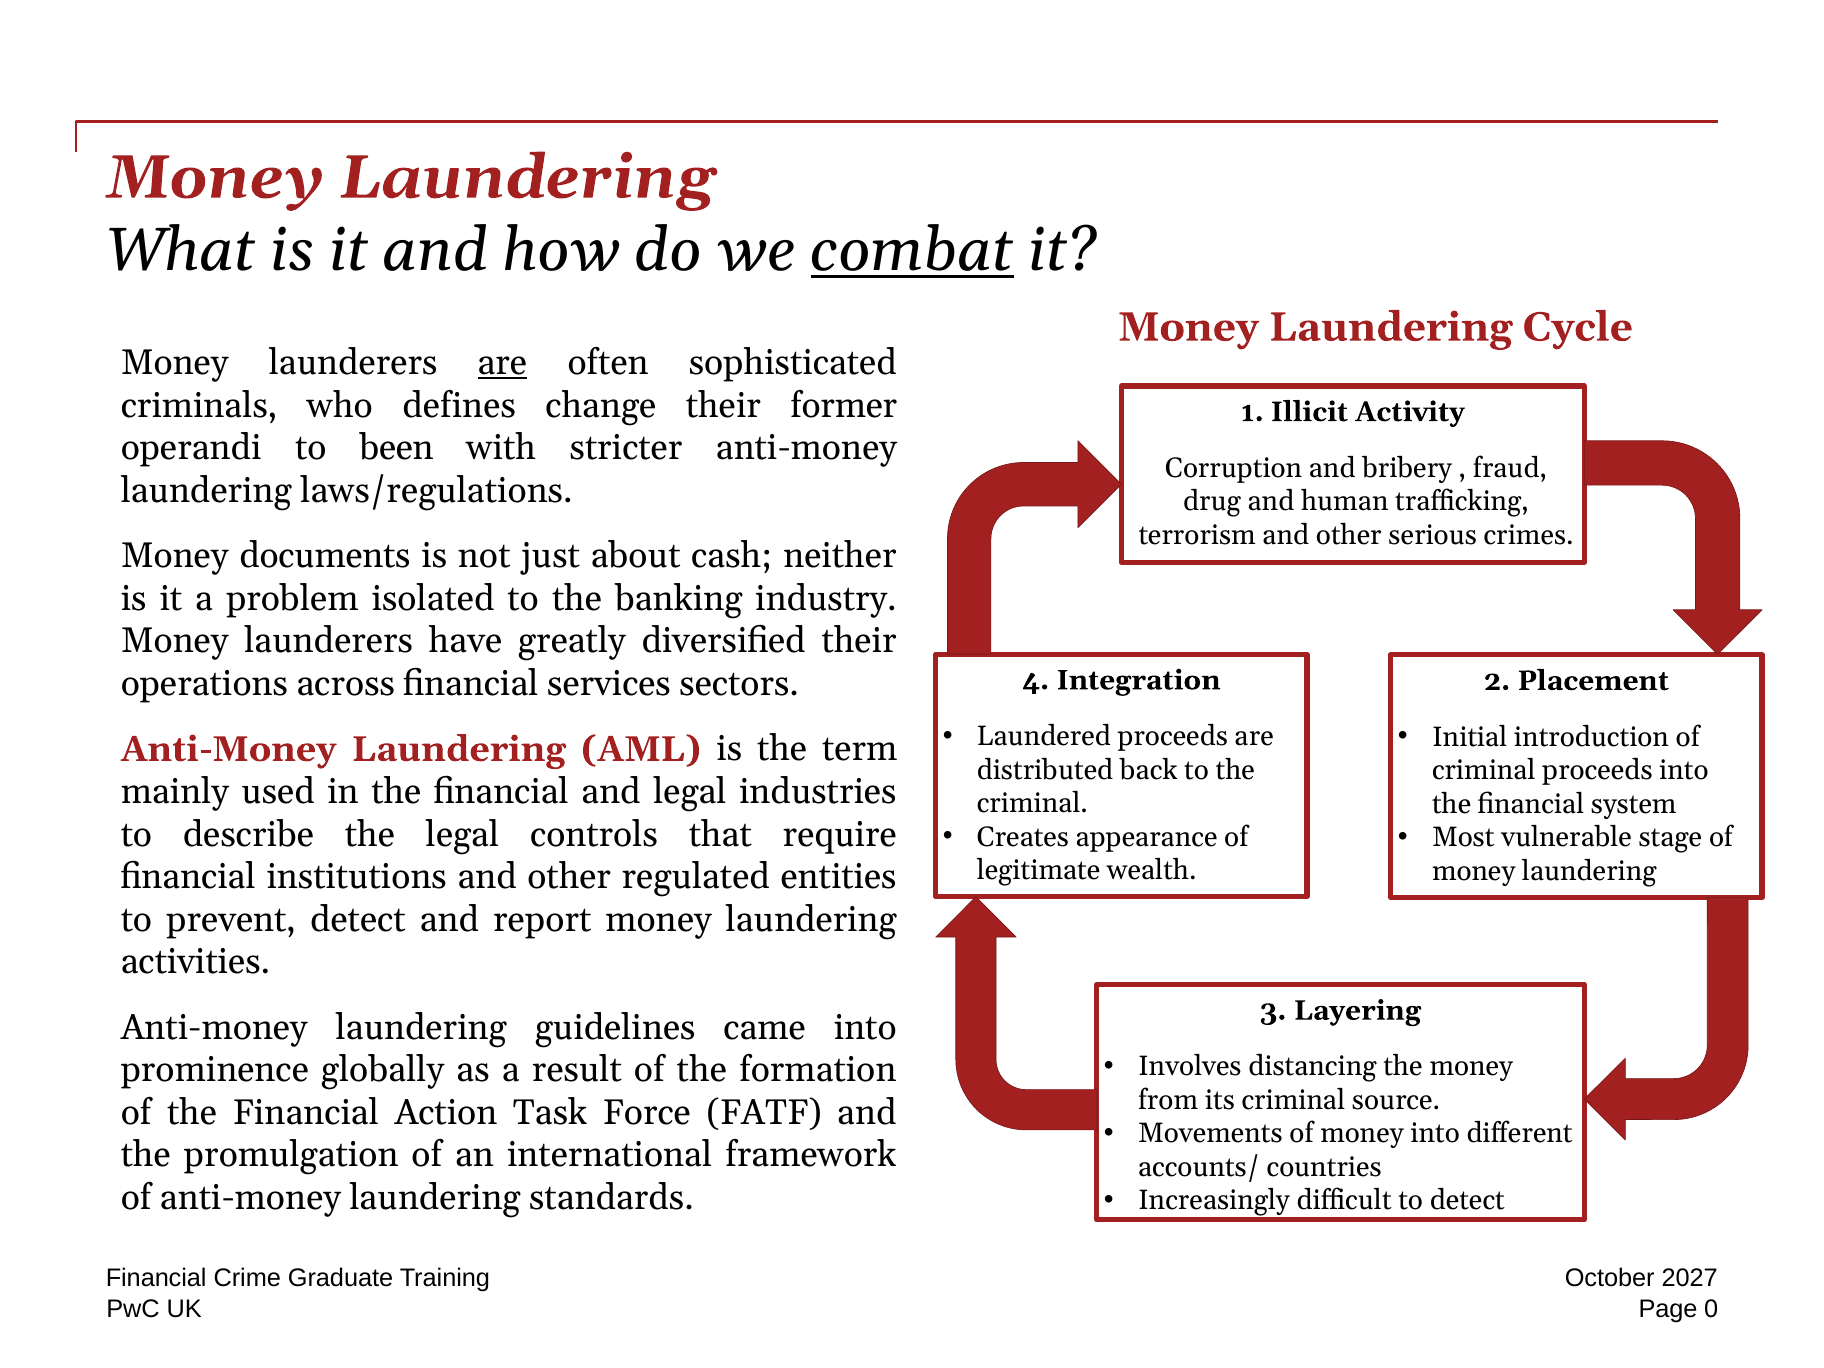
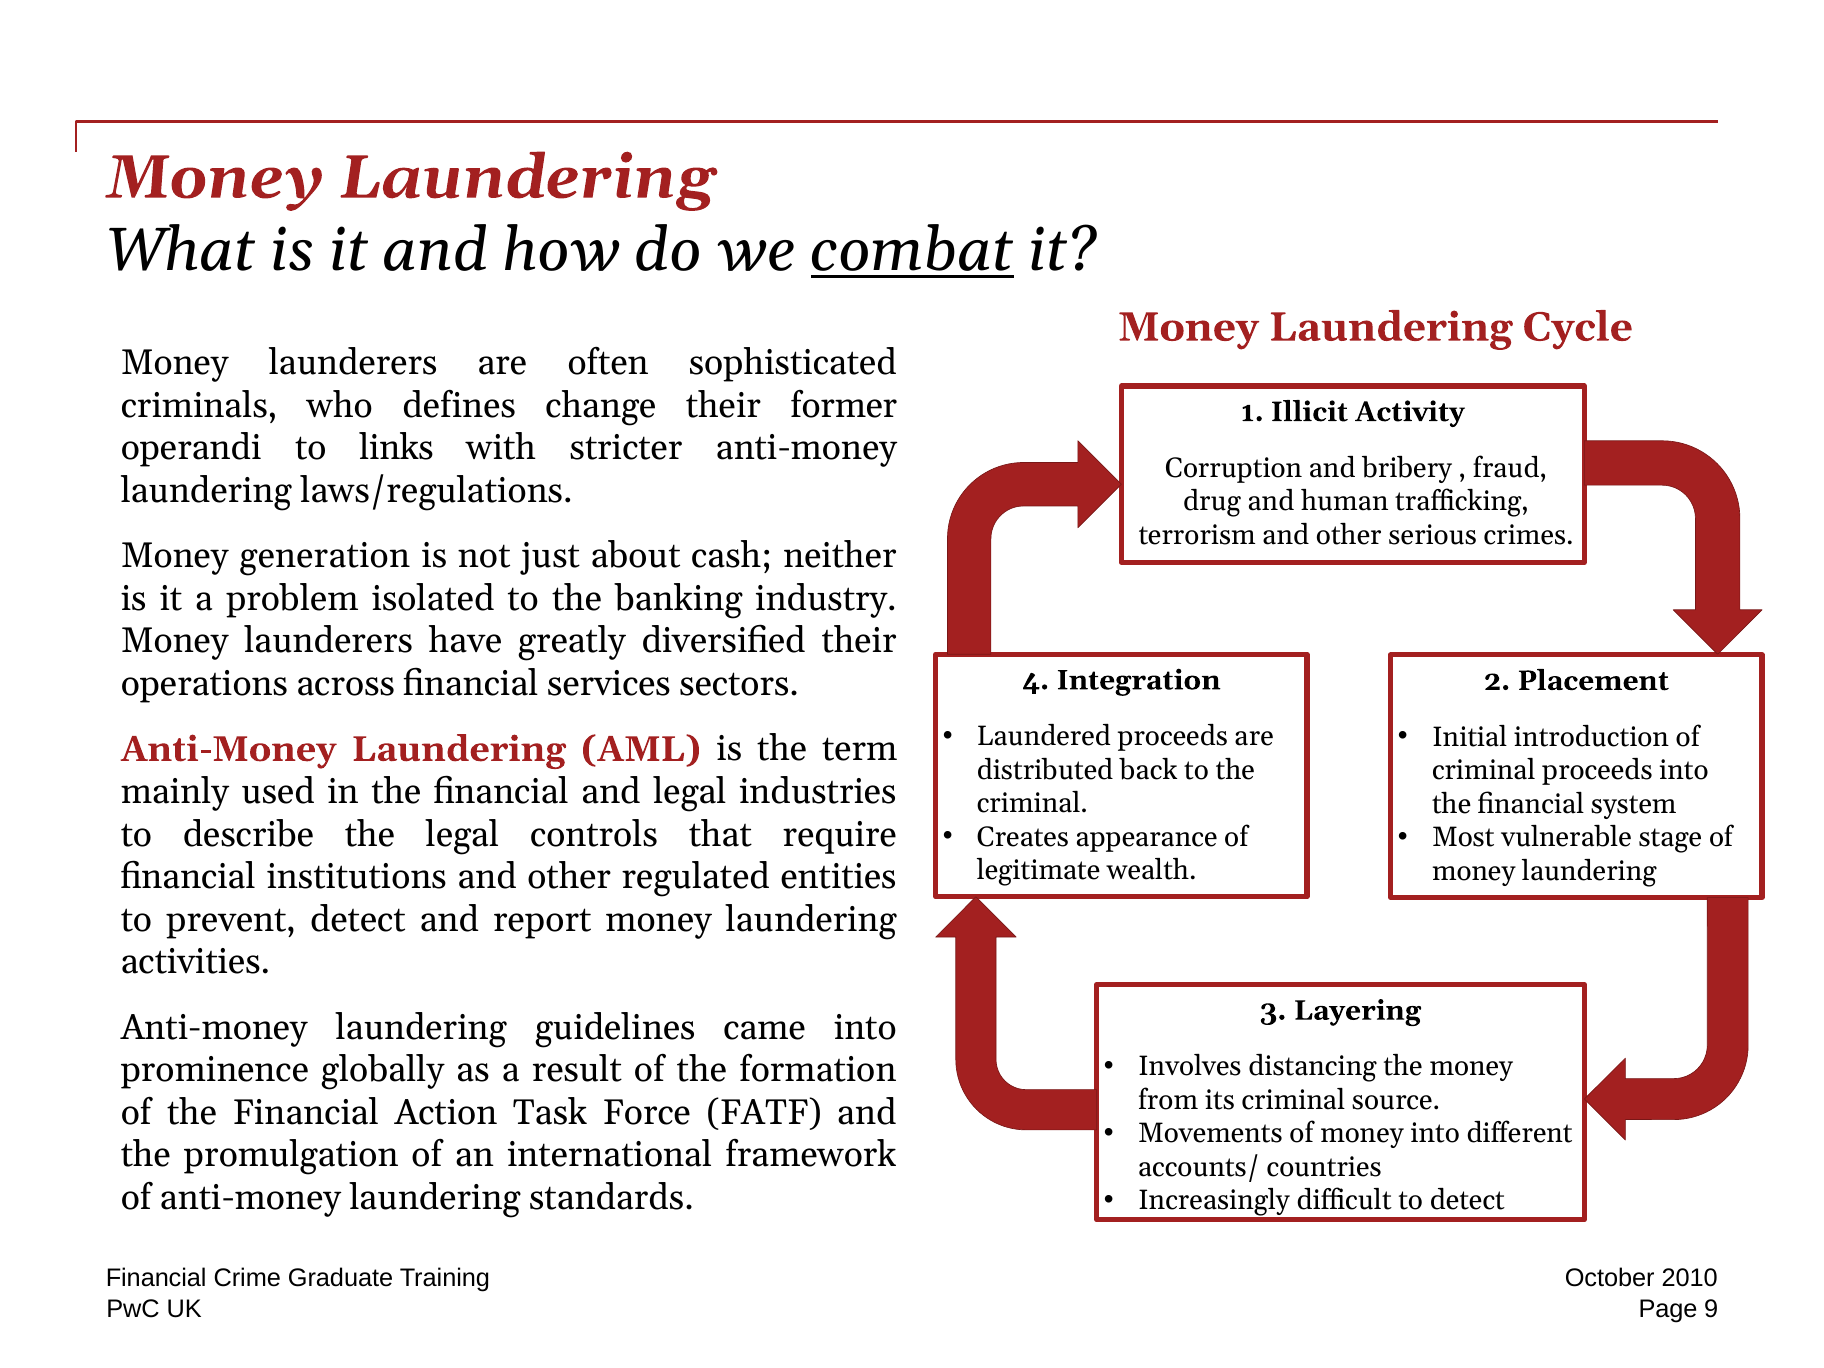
are at (502, 363) underline: present -> none
been: been -> links
documents: documents -> generation
2027: 2027 -> 2010
0: 0 -> 9
